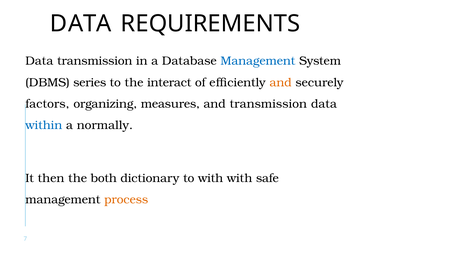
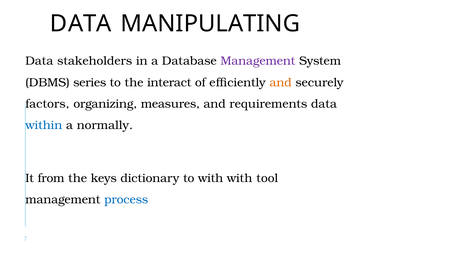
REQUIREMENTS: REQUIREMENTS -> MANIPULATING
Data transmission: transmission -> stakeholders
Management at (258, 61) colour: blue -> purple
and transmission: transmission -> requirements
then: then -> from
both: both -> keys
safe: safe -> tool
process colour: orange -> blue
